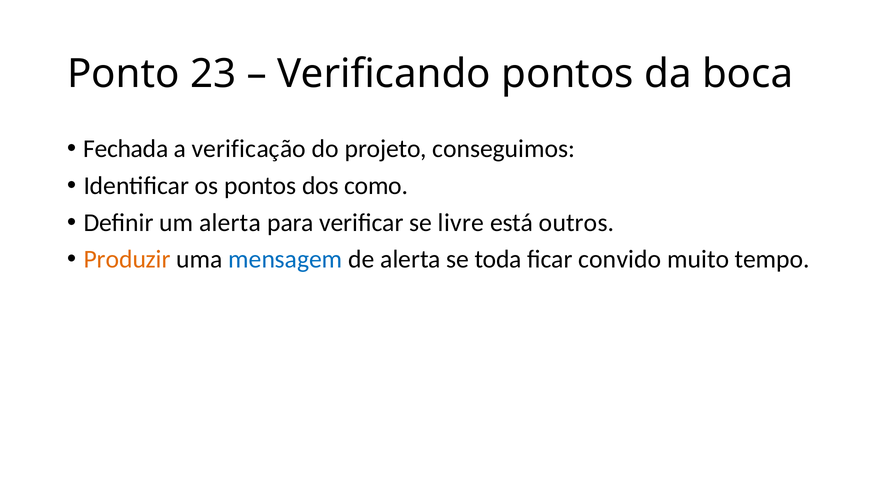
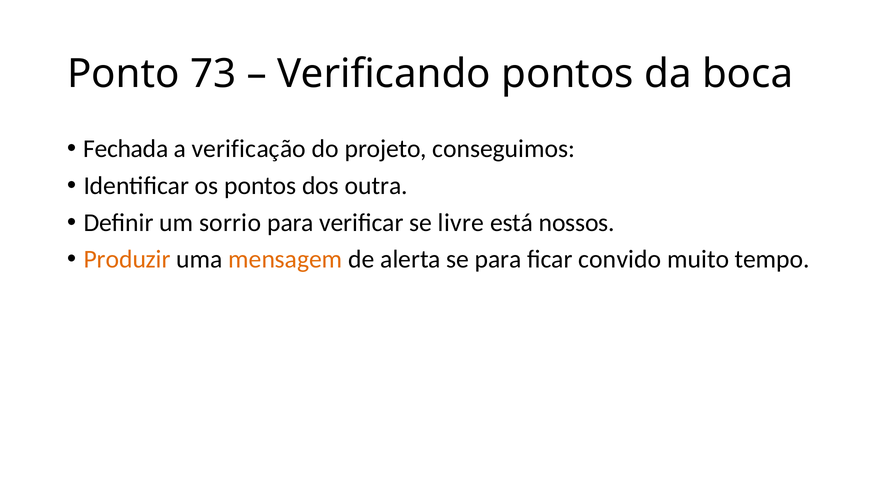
23: 23 -> 73
como: como -> outra
um alerta: alerta -> sorrio
outros: outros -> nossos
mensagem colour: blue -> orange
se toda: toda -> para
